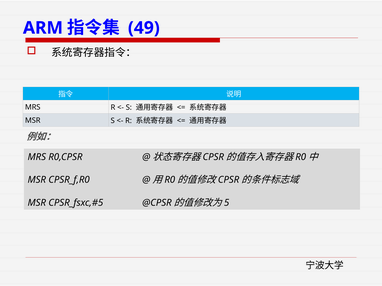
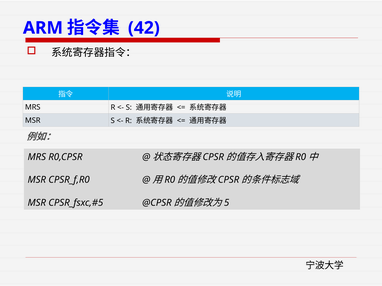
49: 49 -> 42
